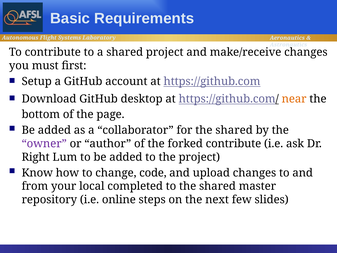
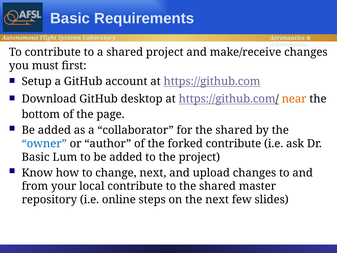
owner colour: purple -> blue
Right at (36, 157): Right -> Basic
change code: code -> next
local completed: completed -> contribute
